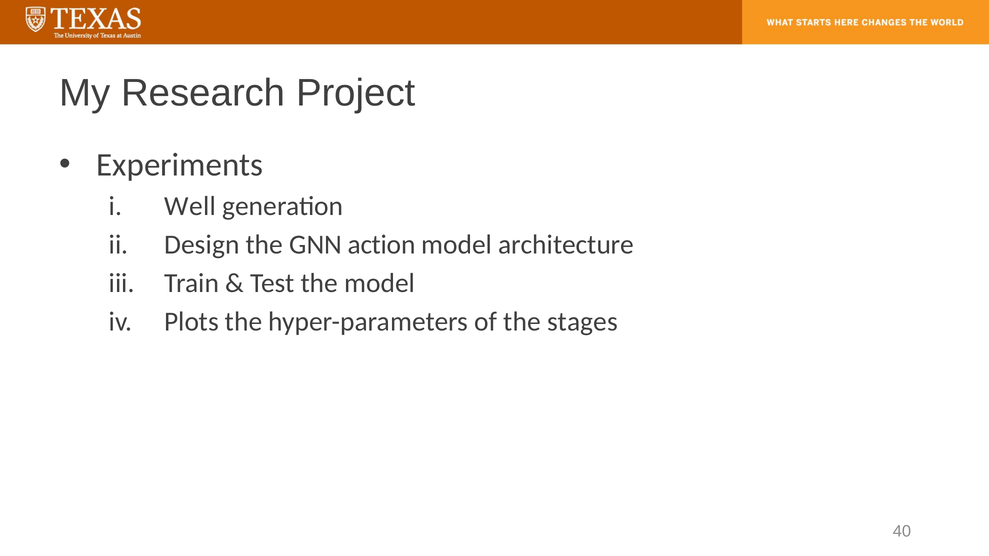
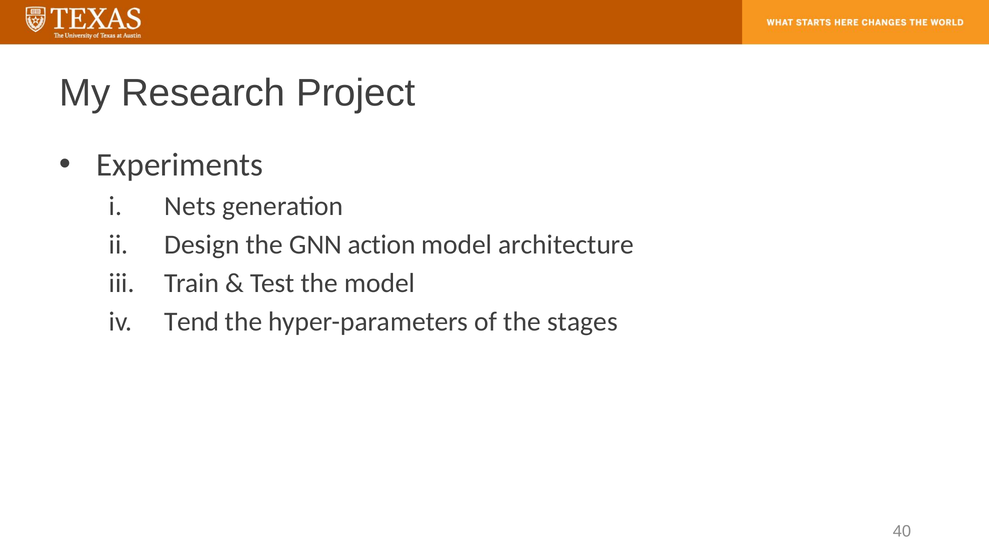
Well: Well -> Nets
Plots: Plots -> Tend
